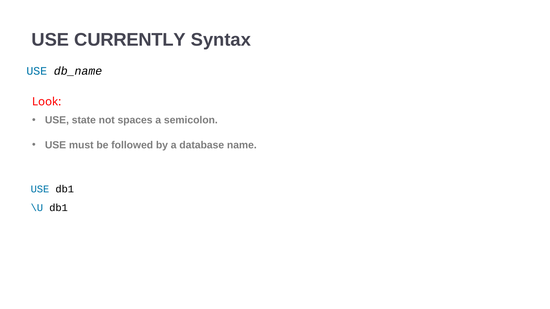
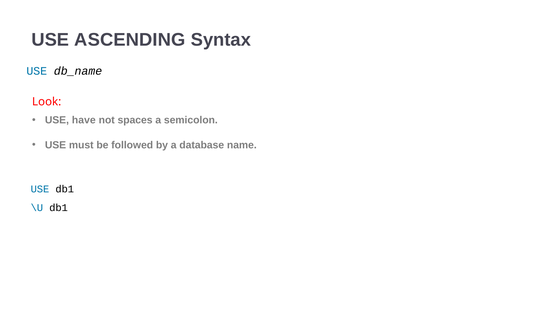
CURRENTLY: CURRENTLY -> ASCENDING
state: state -> have
